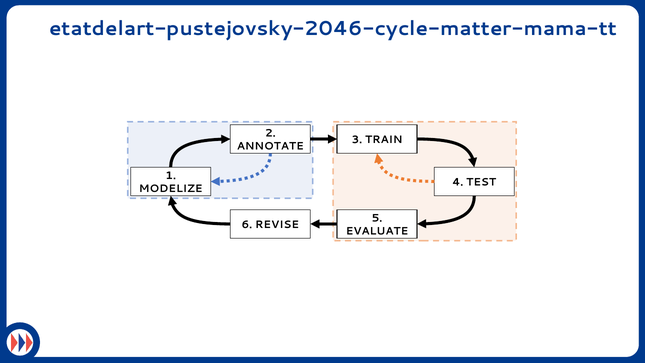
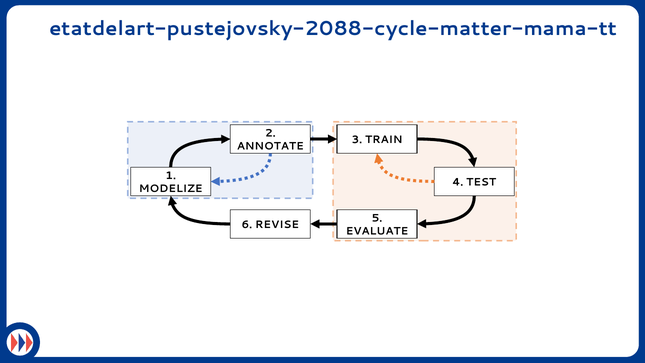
etatdelart-pustejovsky-2046-cycle-matter-mama-tt: etatdelart-pustejovsky-2046-cycle-matter-mama-tt -> etatdelart-pustejovsky-2088-cycle-matter-mama-tt
